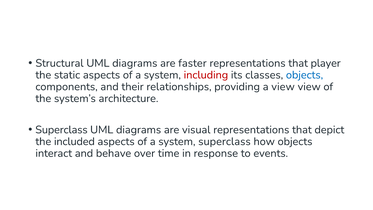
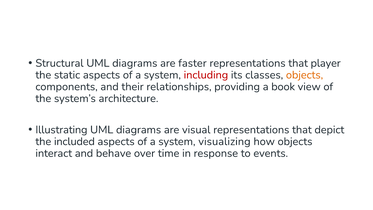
objects at (305, 75) colour: blue -> orange
a view: view -> book
Superclass at (61, 130): Superclass -> Illustrating
system superclass: superclass -> visualizing
